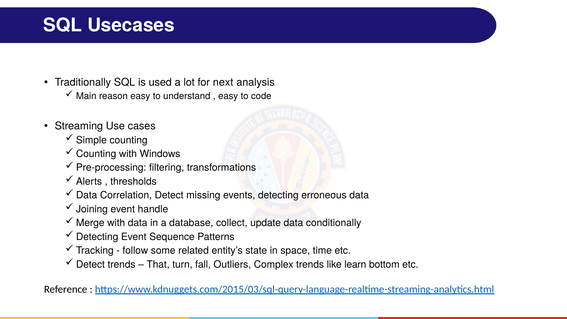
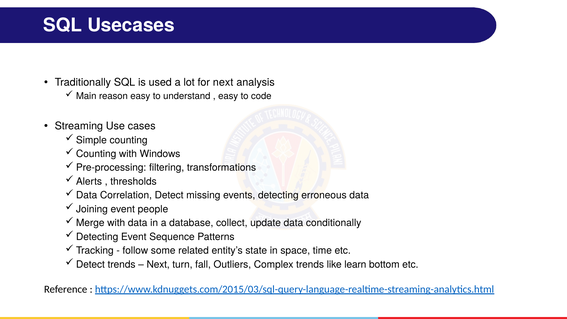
handle: handle -> people
That at (158, 264): That -> Next
